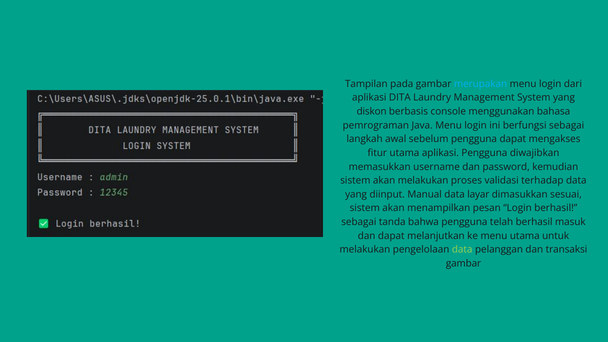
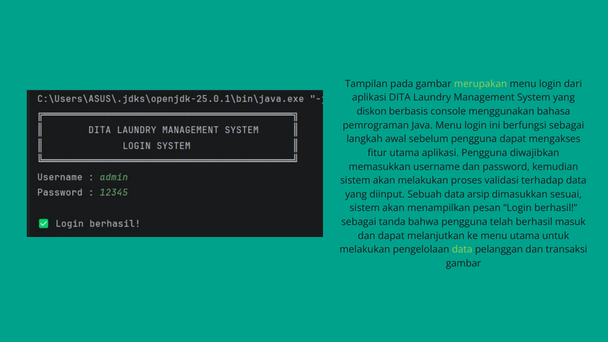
merupakan colour: light blue -> light green
Manual: Manual -> Sebuah
layar: layar -> arsip
